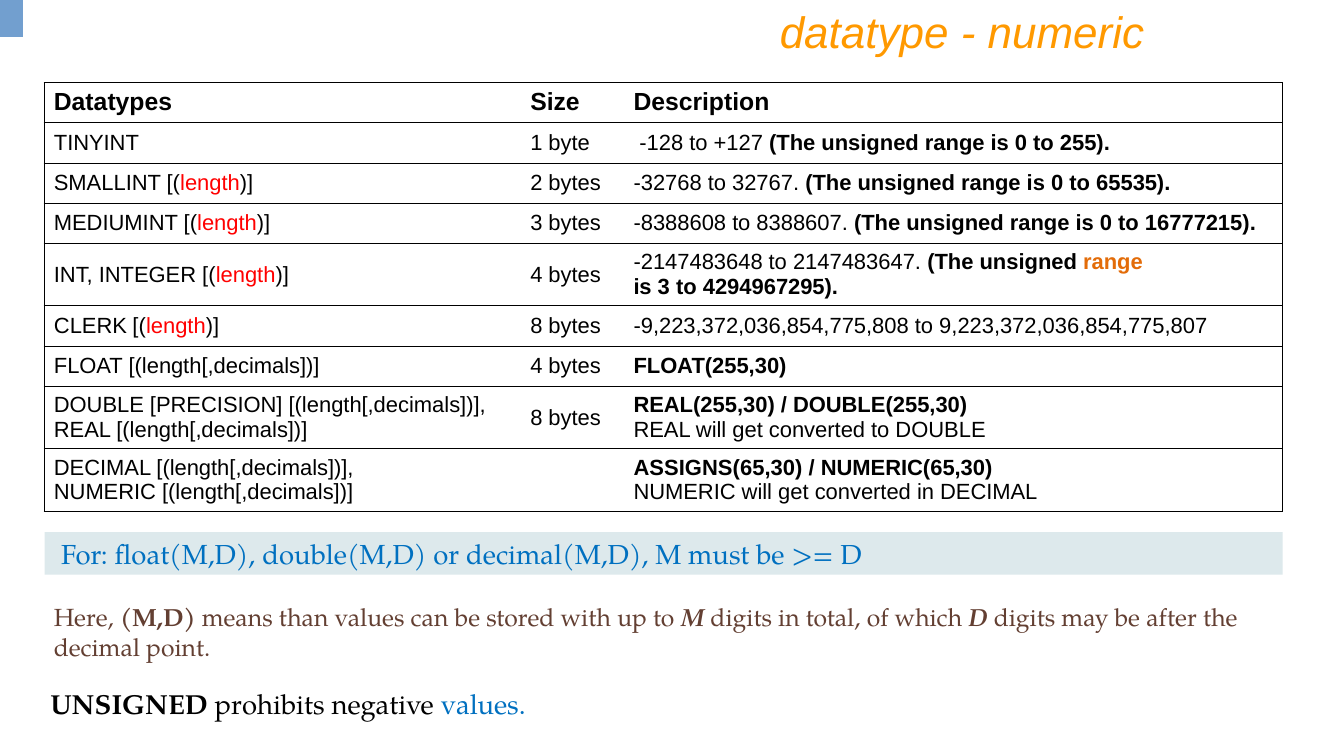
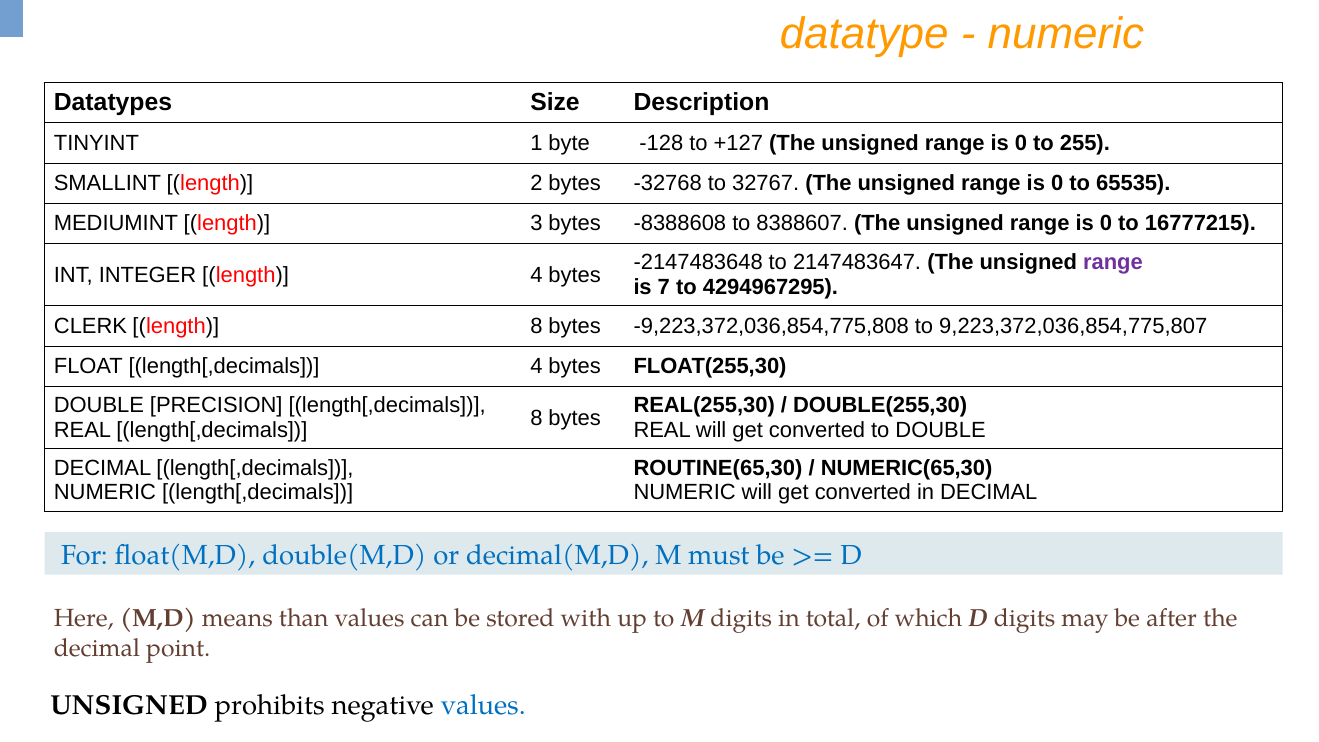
range at (1113, 263) colour: orange -> purple
is 3: 3 -> 7
ASSIGNS(65,30: ASSIGNS(65,30 -> ROUTINE(65,30
